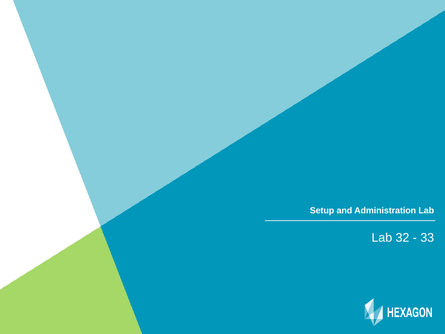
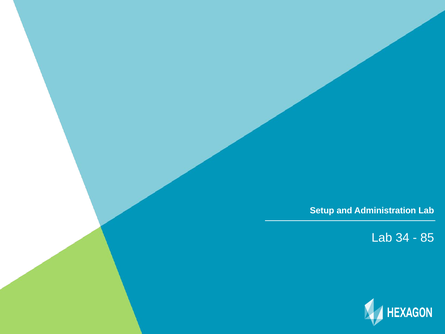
32: 32 -> 34
33: 33 -> 85
